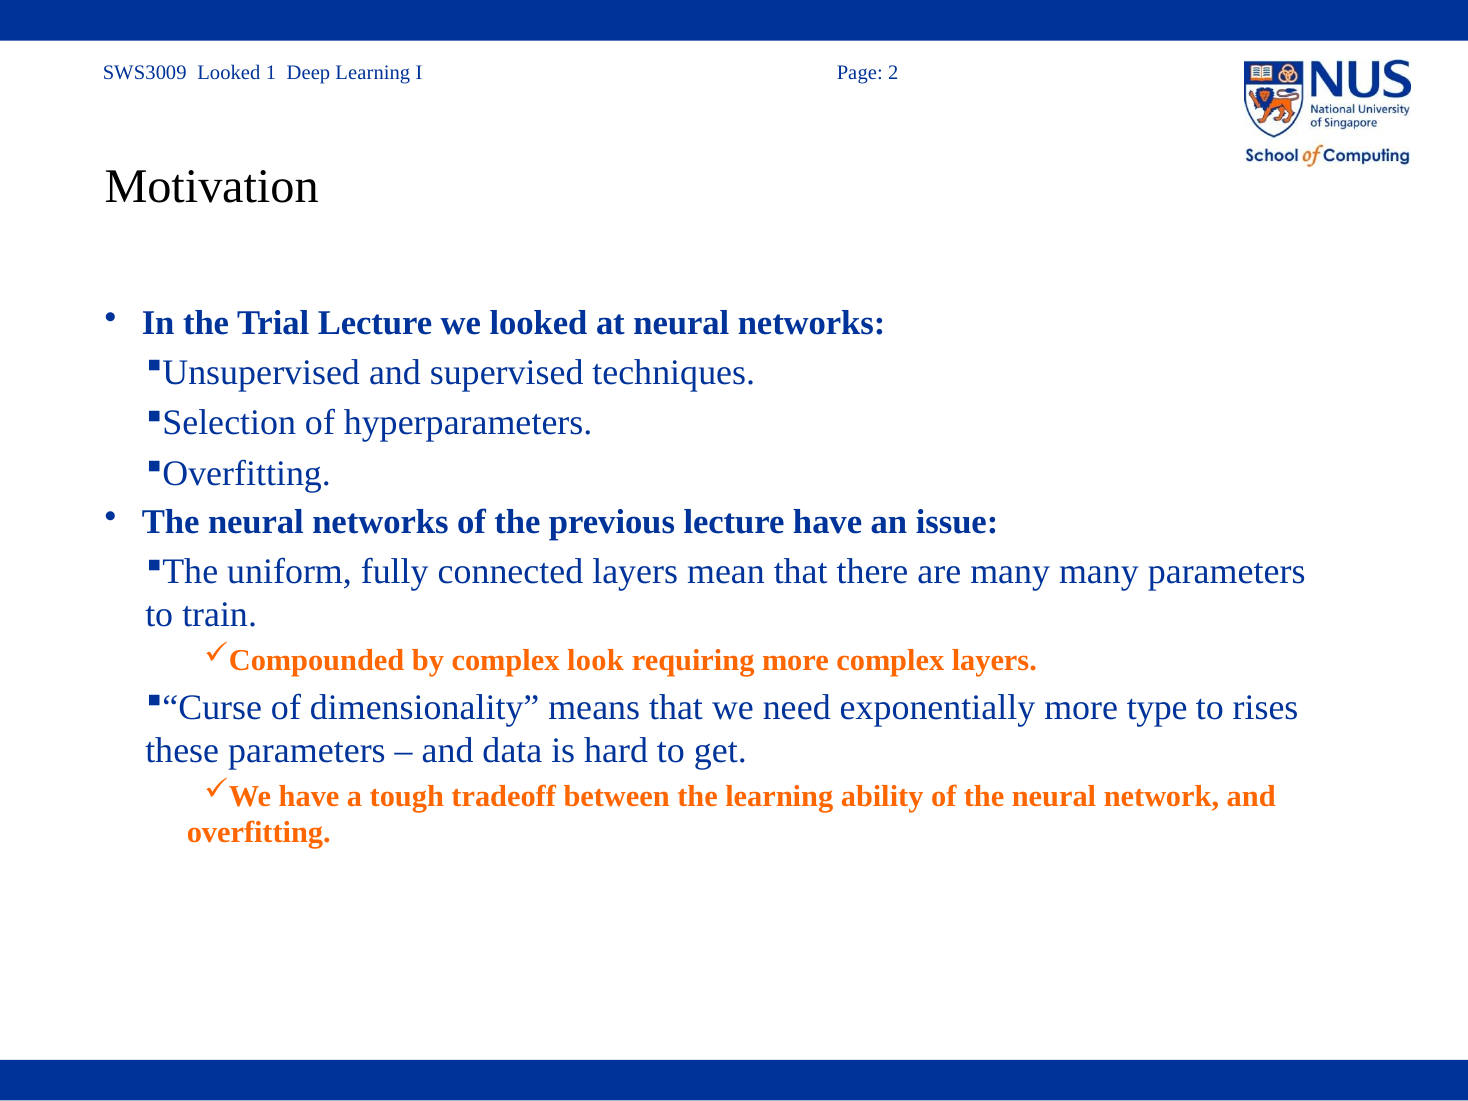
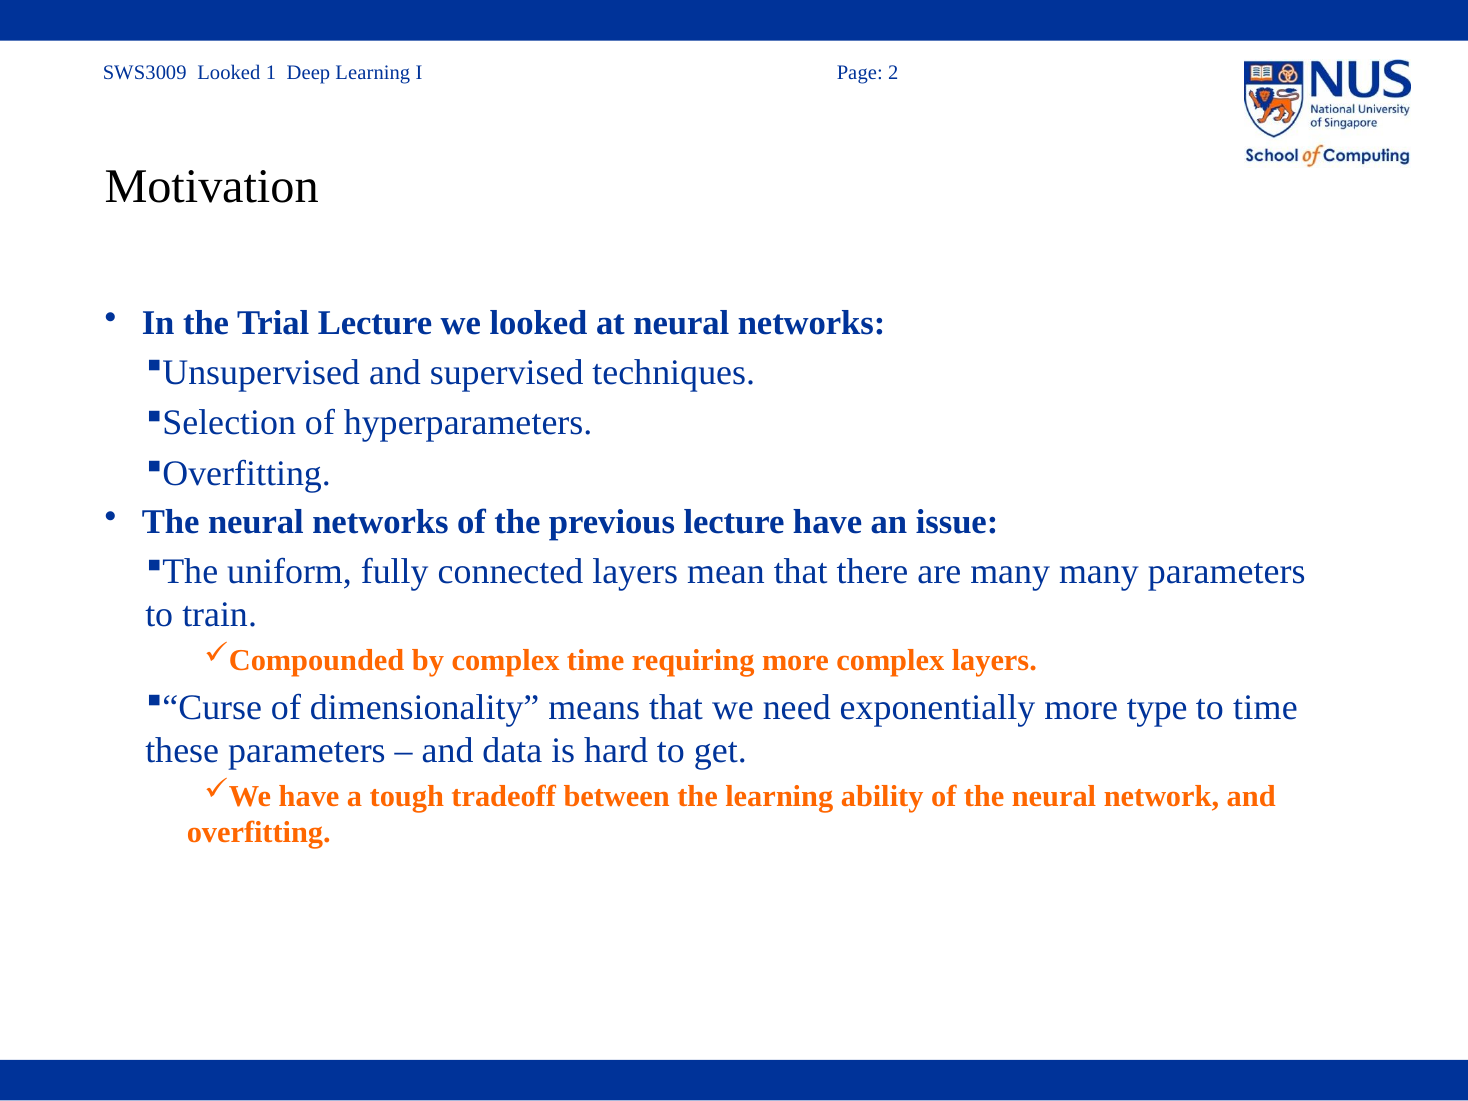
complex look: look -> time
to rises: rises -> time
